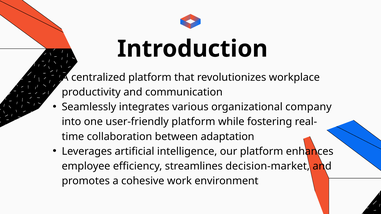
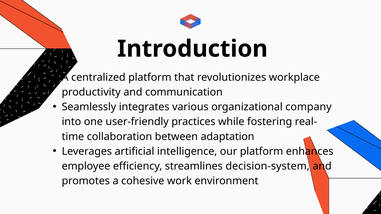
user-friendly platform: platform -> practices
decision-market: decision-market -> decision-system
